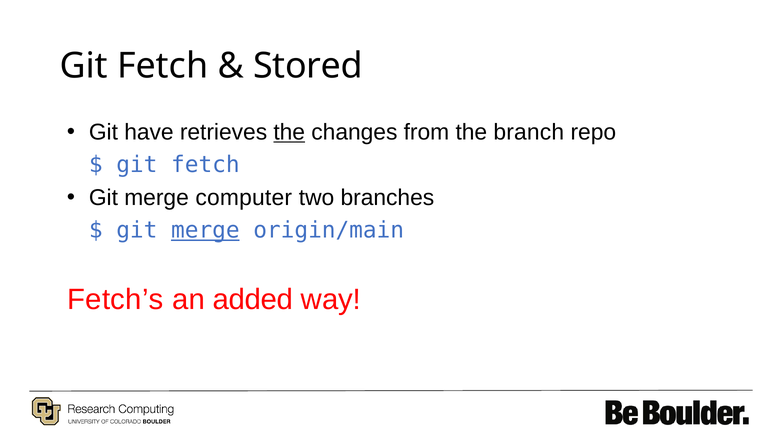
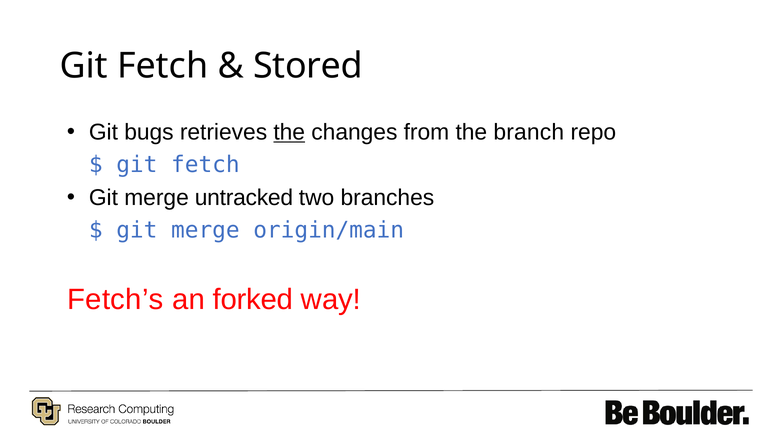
have: have -> bugs
computer: computer -> untracked
merge at (205, 230) underline: present -> none
added: added -> forked
